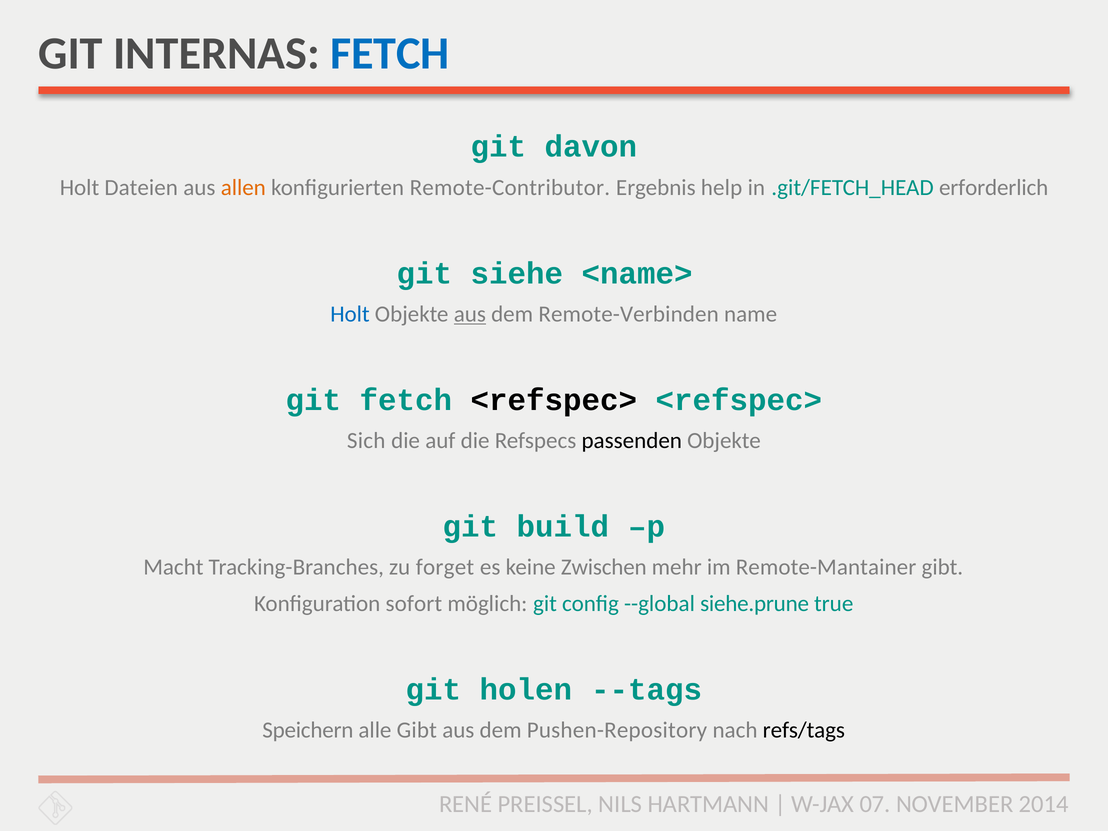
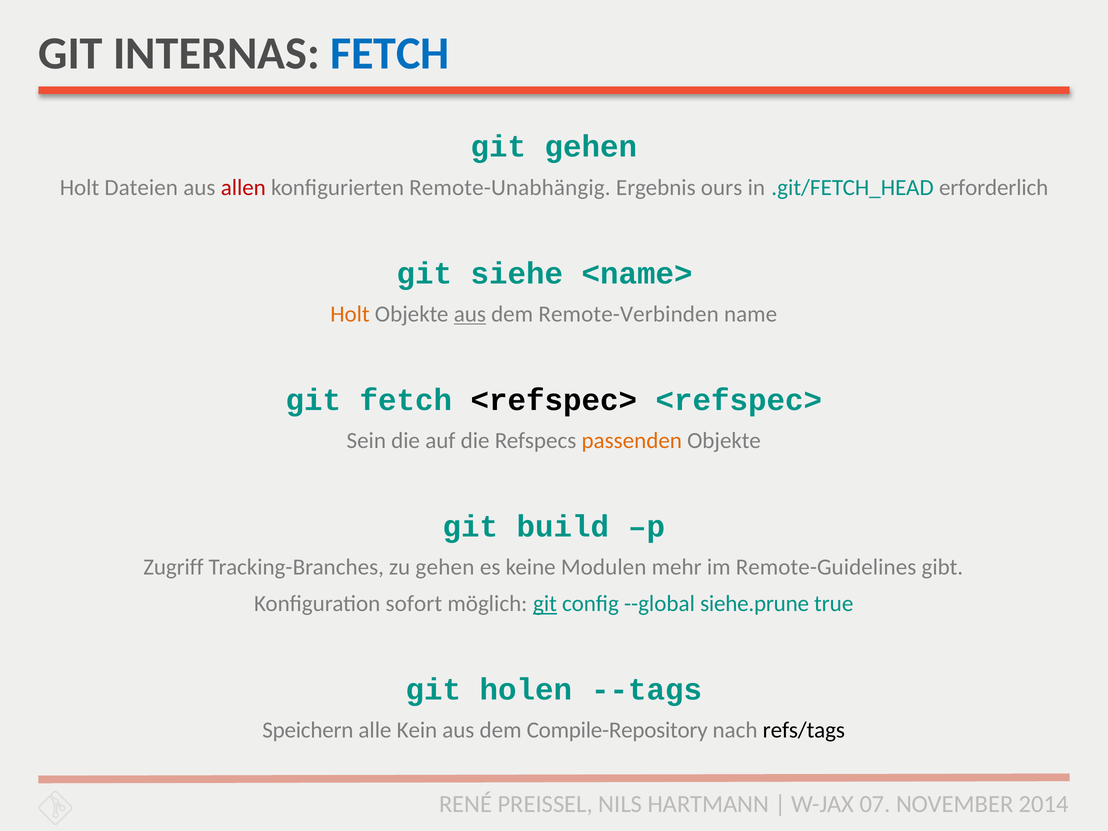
git davon: davon -> gehen
allen colour: orange -> red
Remote-Contributor: Remote-Contributor -> Remote-Unabhängig
help: help -> ours
Holt at (350, 314) colour: blue -> orange
Sich: Sich -> Sein
passenden colour: black -> orange
Macht: Macht -> Zugriff
zu forget: forget -> gehen
Zwischen: Zwischen -> Modulen
Remote-Mantainer: Remote-Mantainer -> Remote-Guidelines
git at (545, 604) underline: none -> present
alle Gibt: Gibt -> Kein
Pushen-Repository: Pushen-Repository -> Compile-Repository
